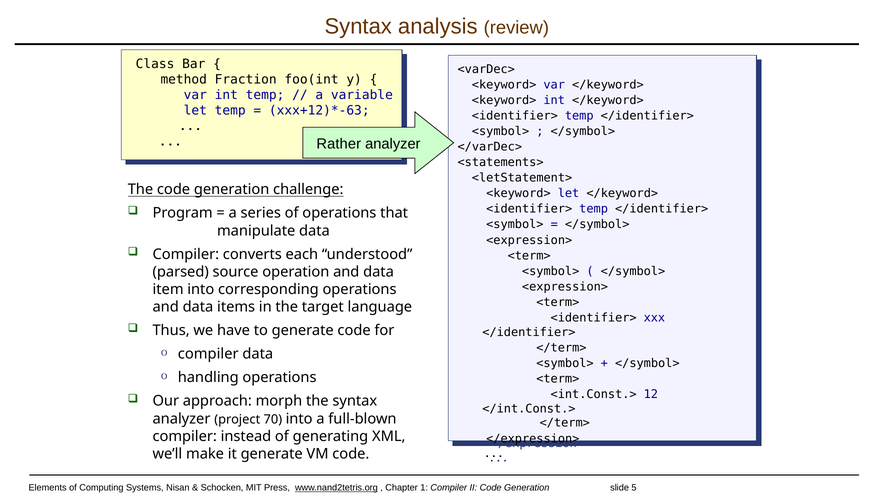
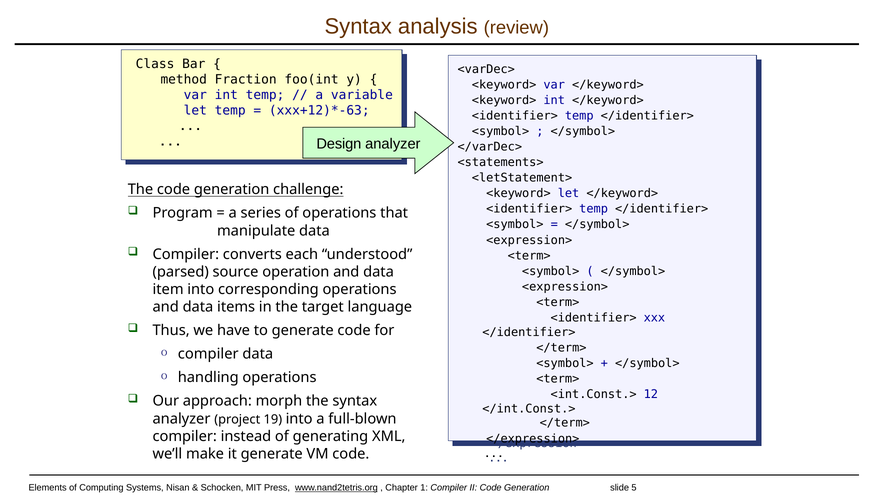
Rather: Rather -> Design
70: 70 -> 19
